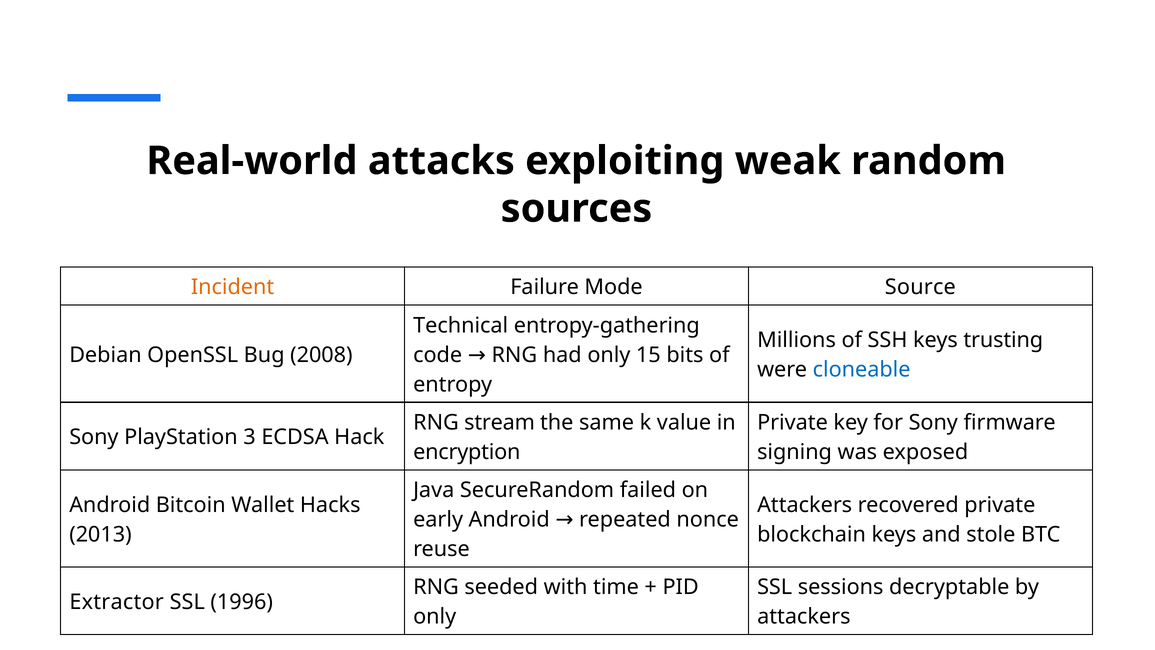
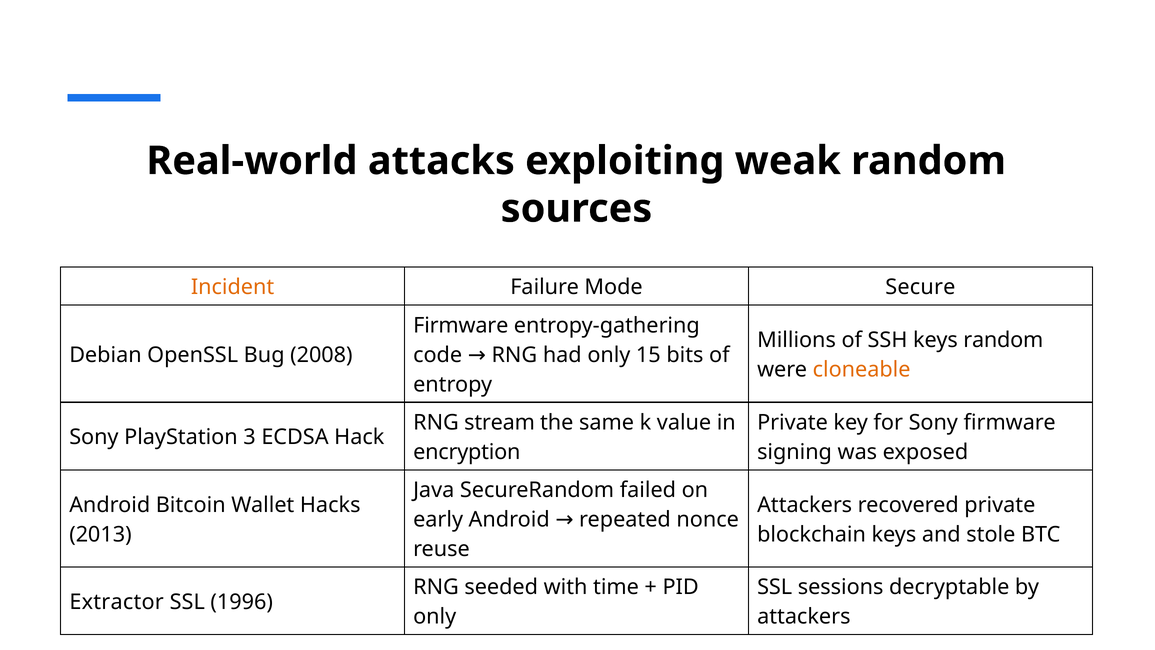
Source: Source -> Secure
Technical at (461, 325): Technical -> Firmware
keys trusting: trusting -> random
cloneable colour: blue -> orange
